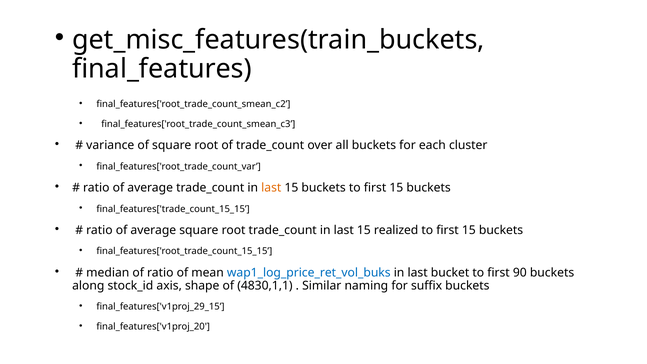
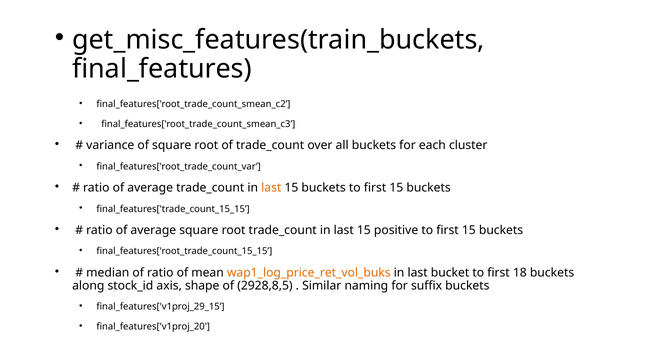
realized: realized -> positive
wap1_log_price_ret_vol_buks colour: blue -> orange
90: 90 -> 18
4830,1,1: 4830,1,1 -> 2928,8,5
